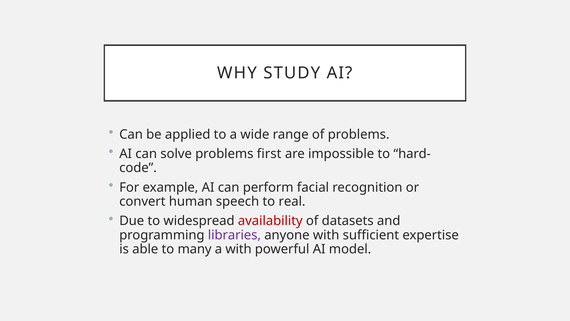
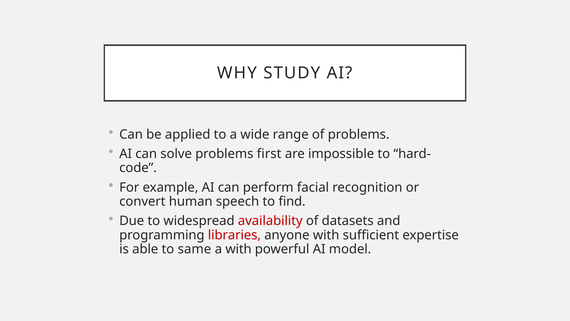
real: real -> find
libraries colour: purple -> red
many: many -> same
